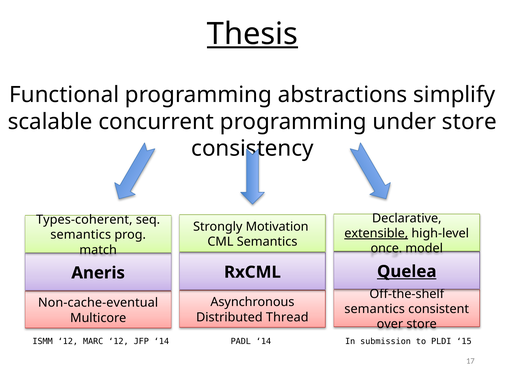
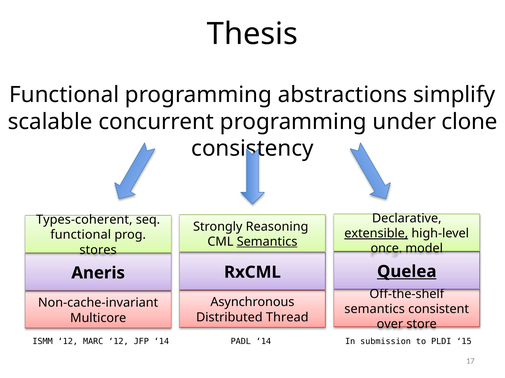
Thesis underline: present -> none
store at (469, 122): store -> clone
Motivation: Motivation -> Reasoning
semantics at (81, 235): semantics -> functional
Semantics at (267, 242) underline: none -> present
match: match -> stores
Non-cache-eventual: Non-cache-eventual -> Non-cache-invariant
